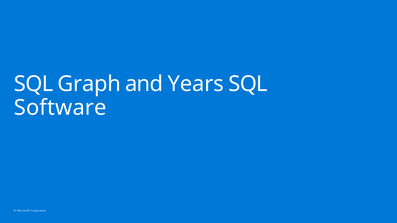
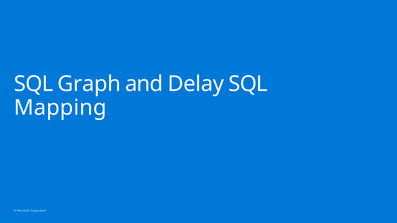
Years: Years -> Delay
Software: Software -> Mapping
